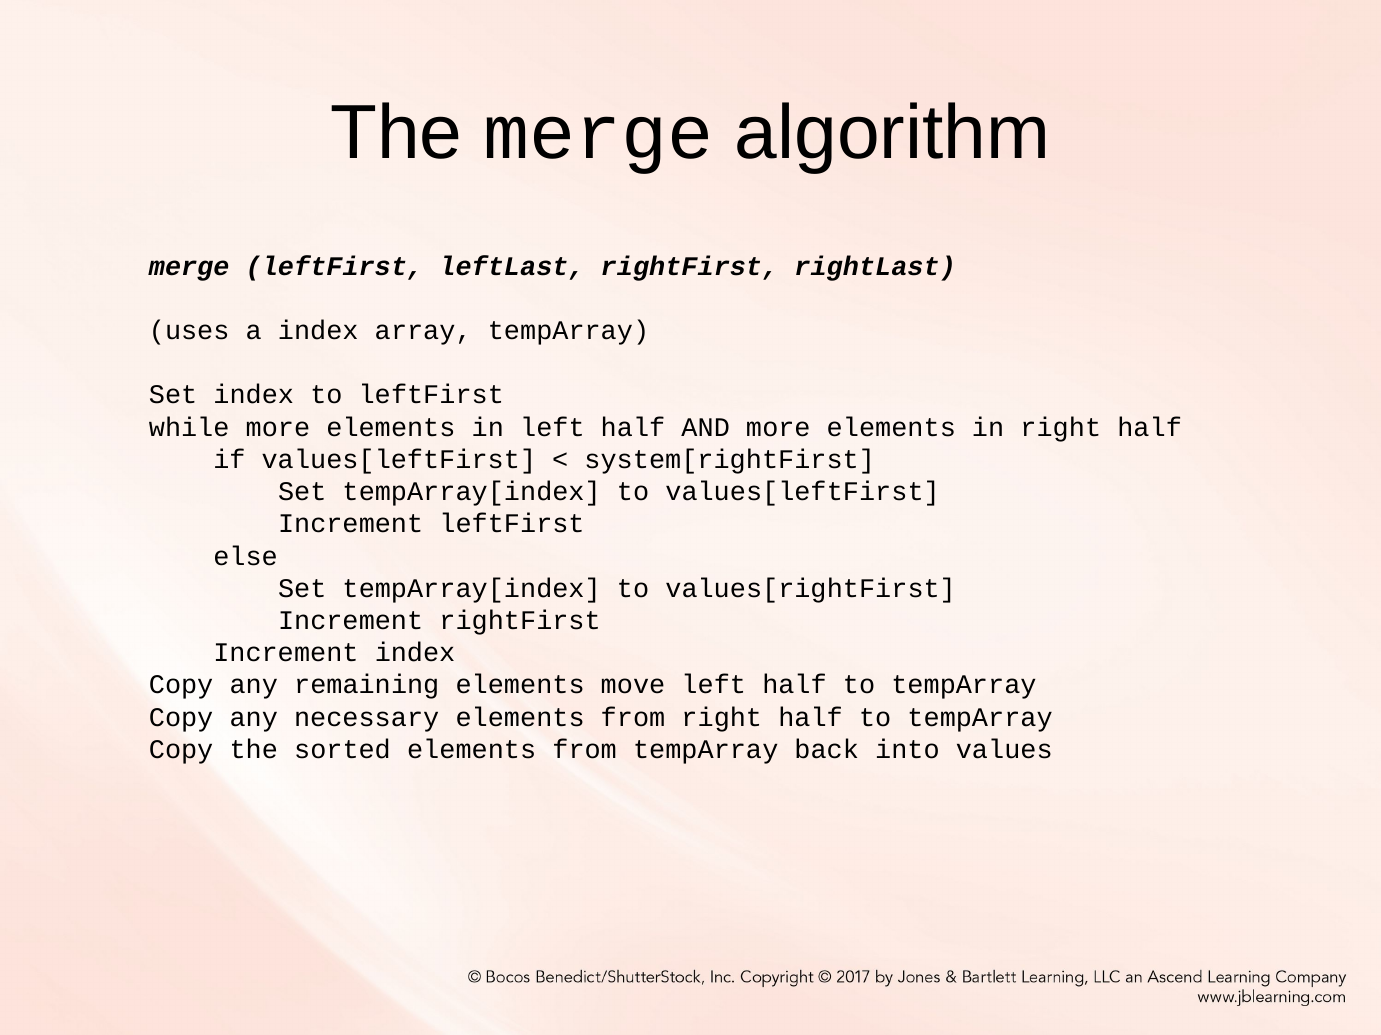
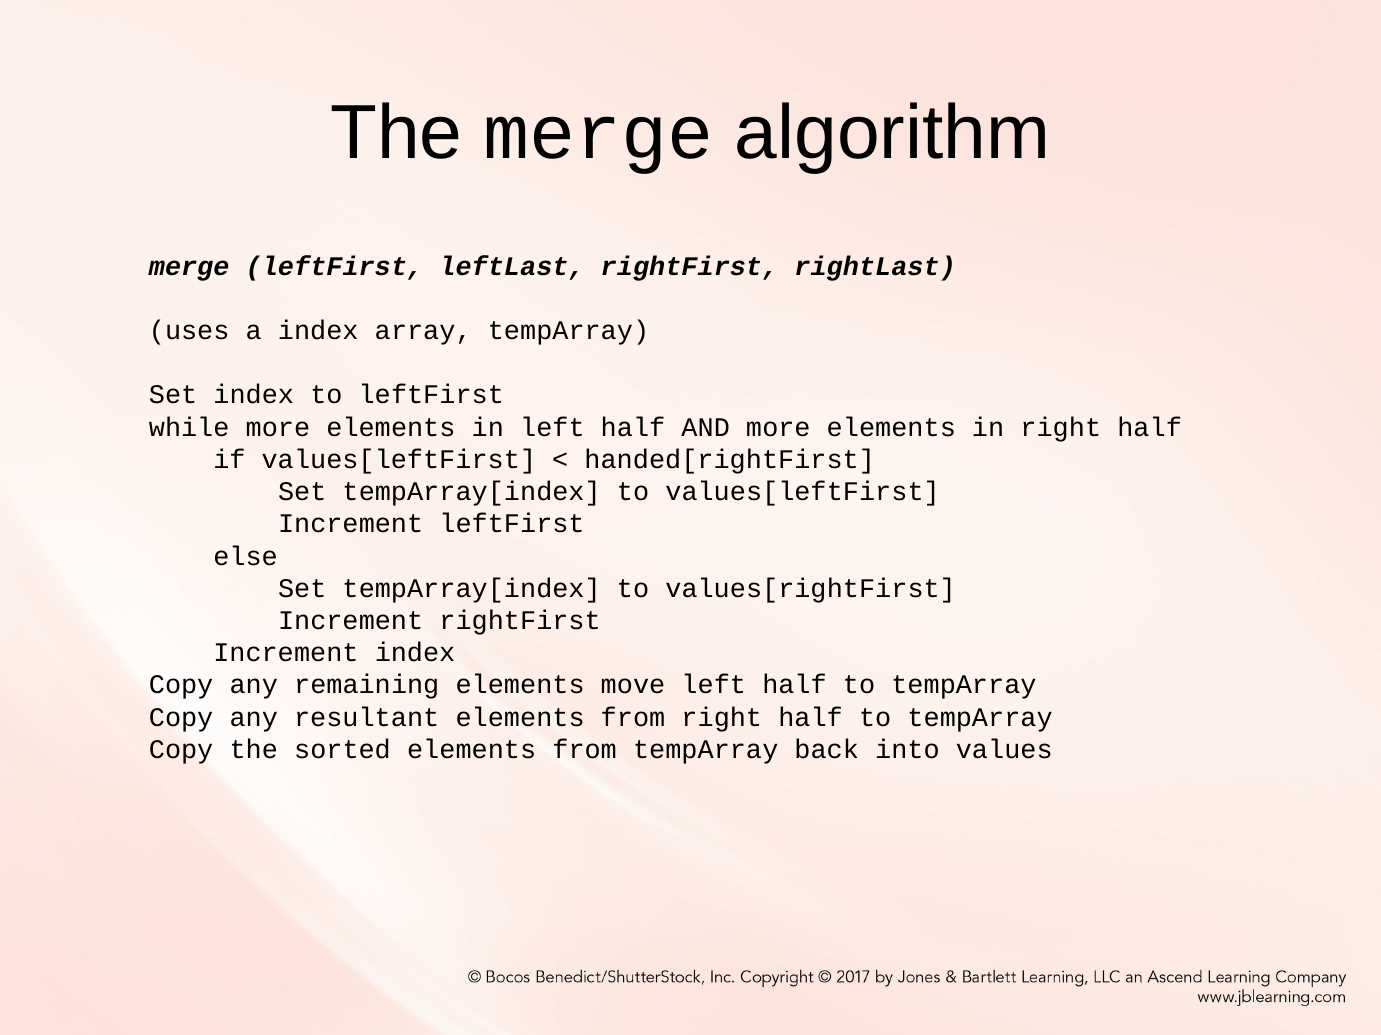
system[rightFirst: system[rightFirst -> handed[rightFirst
necessary: necessary -> resultant
